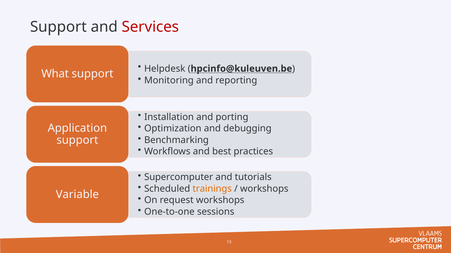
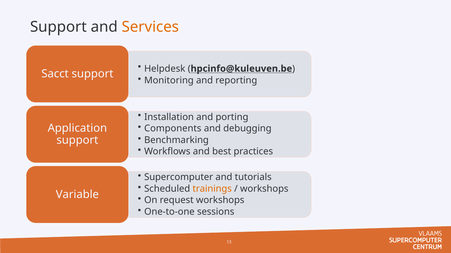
Services colour: red -> orange
What: What -> Sacct
Optimization: Optimization -> Components
